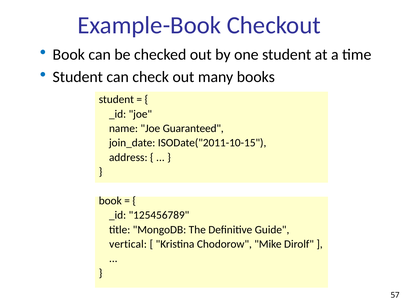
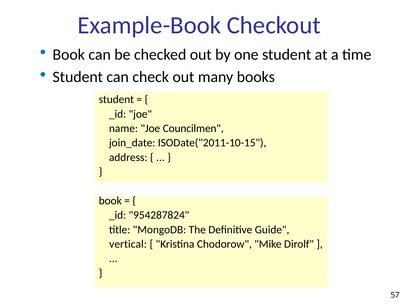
Guaranteed: Guaranteed -> Councilmen
125456789: 125456789 -> 954287824
